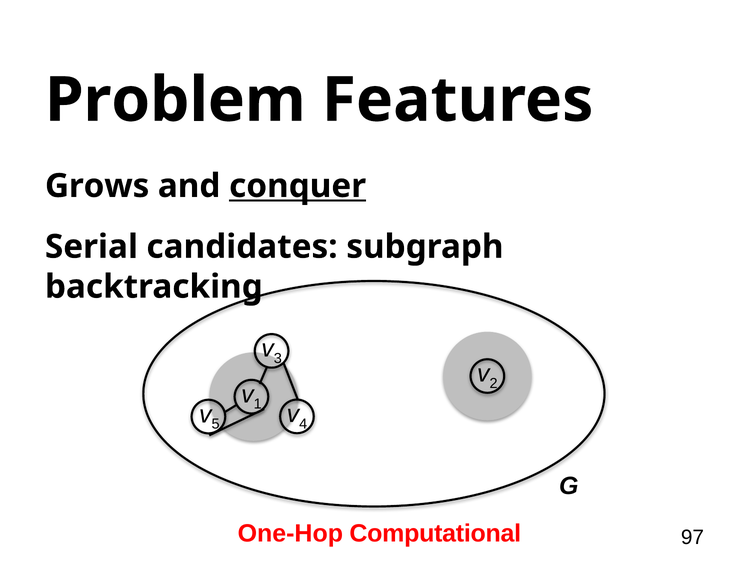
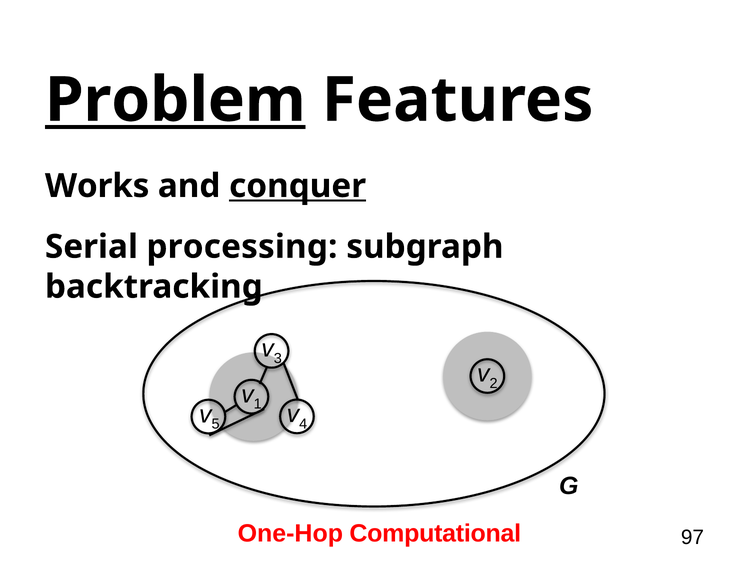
Problem underline: none -> present
Grows: Grows -> Works
candidates: candidates -> processing
